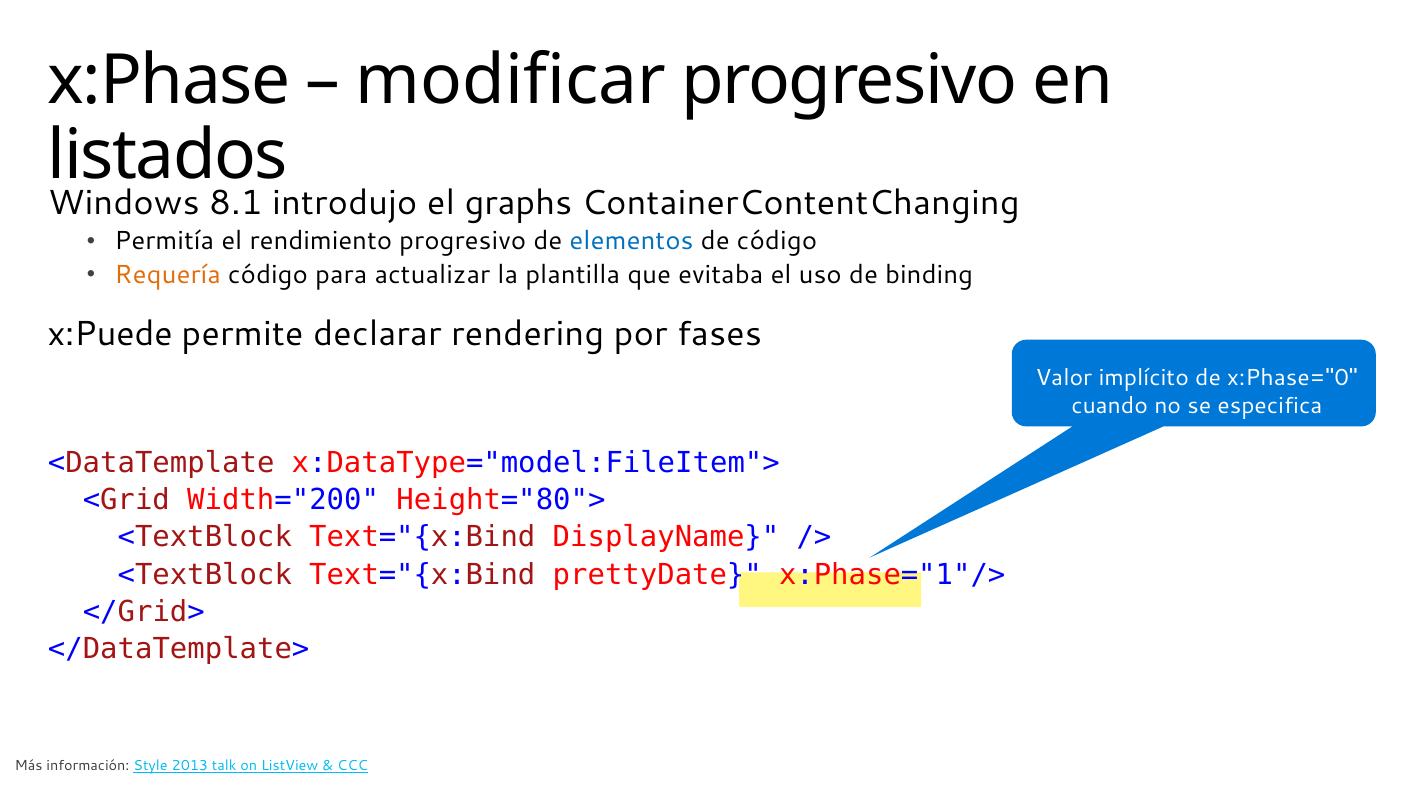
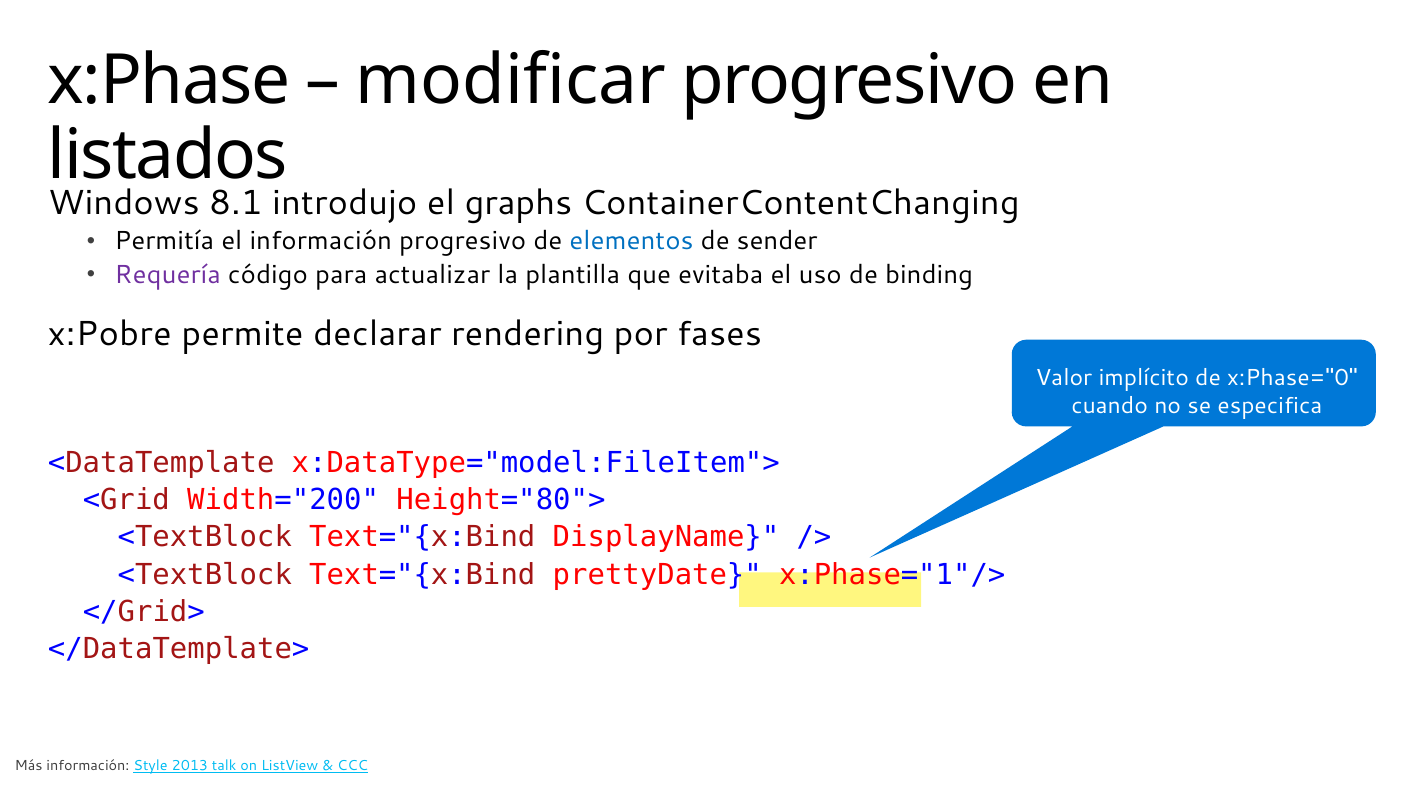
el rendimiento: rendimiento -> información
de código: código -> sender
Requería colour: orange -> purple
x:Puede: x:Puede -> x:Pobre
